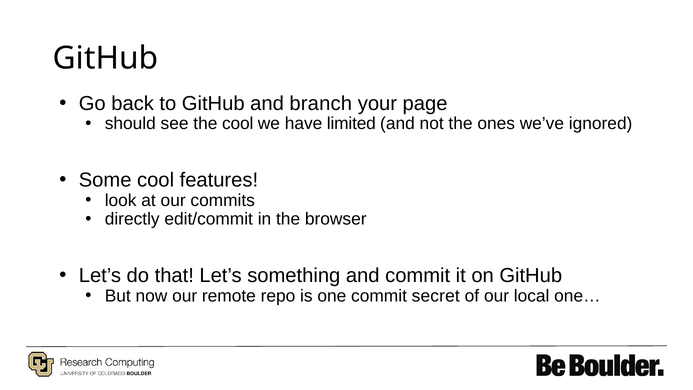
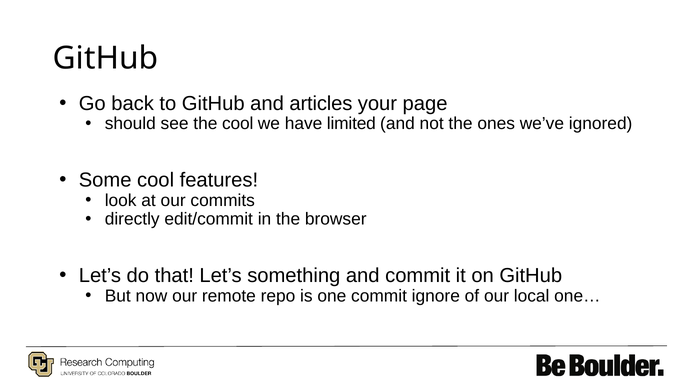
branch: branch -> articles
secret: secret -> ignore
